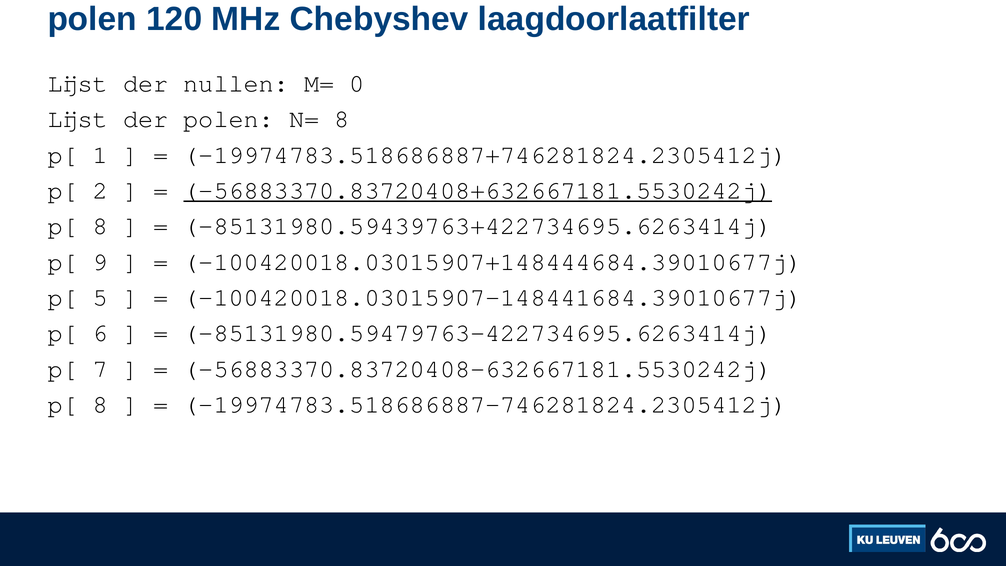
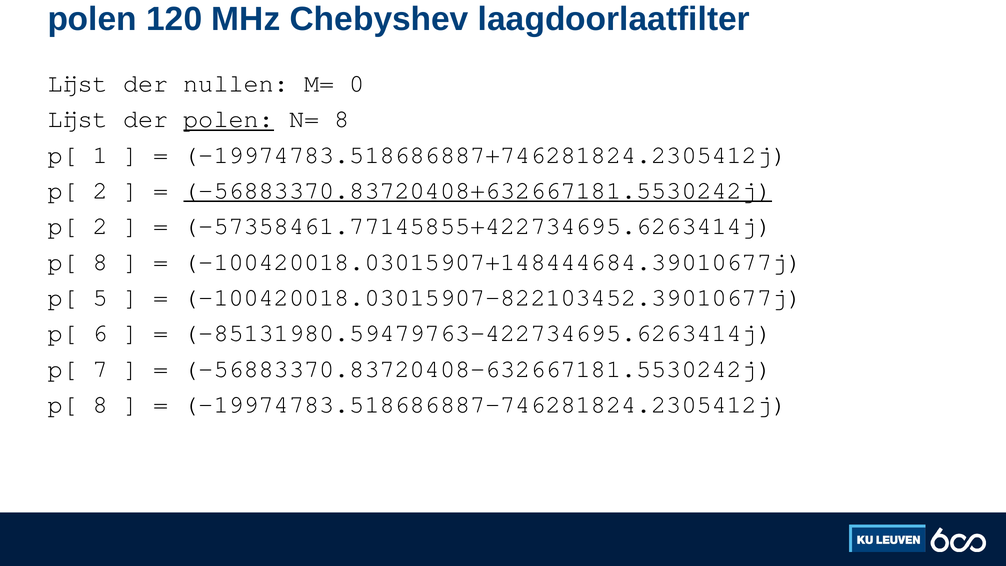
polen at (229, 119) underline: none -> present
8 at (100, 226): 8 -> 2
-85131980.59439763+422734695.6263414j: -85131980.59439763+422734695.6263414j -> -57358461.77145855+422734695.6263414j
9 at (100, 262): 9 -> 8
-100420018.03015907-148441684.39010677j: -100420018.03015907-148441684.39010677j -> -100420018.03015907-822103452.39010677j
